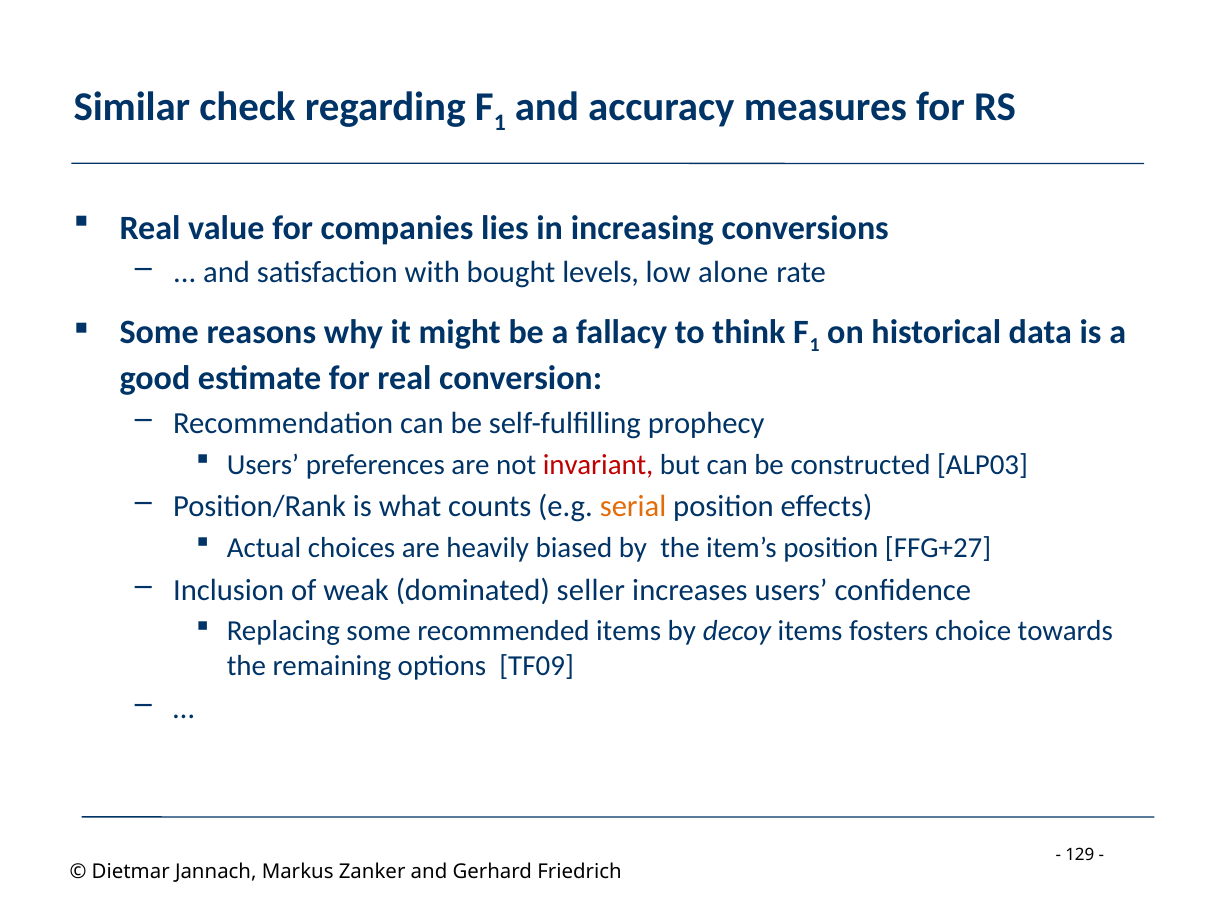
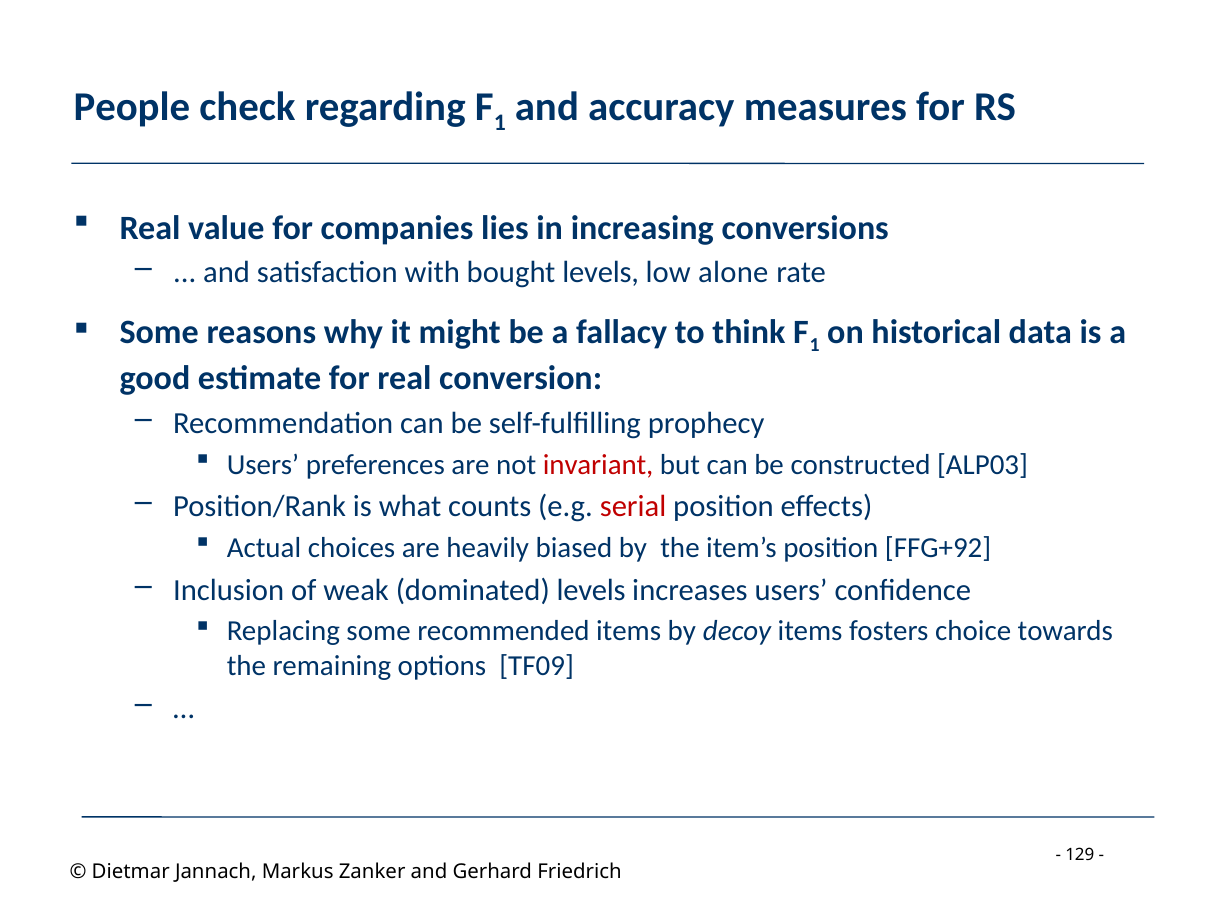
Similar: Similar -> People
serial colour: orange -> red
FFG+27: FFG+27 -> FFG+92
dominated seller: seller -> levels
